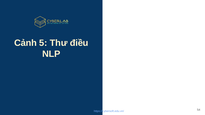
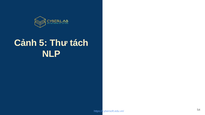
điều: điều -> tách
